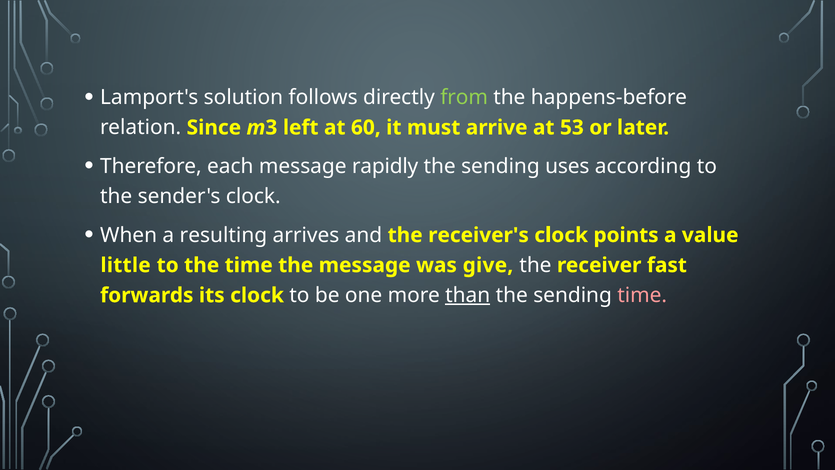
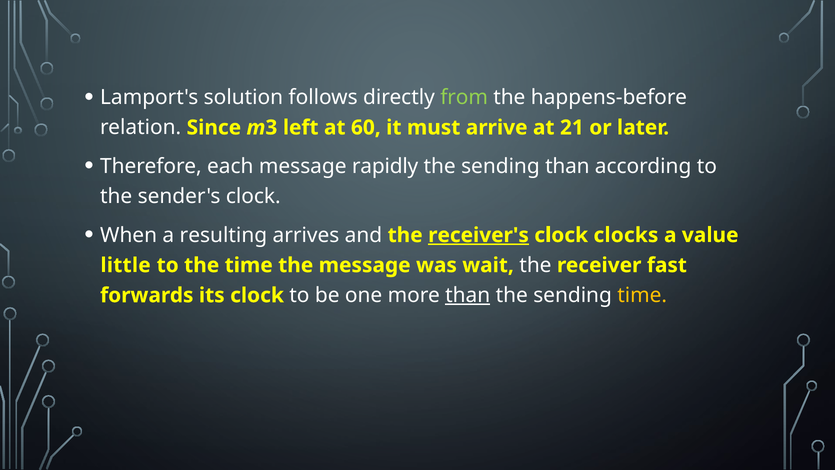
53: 53 -> 21
sending uses: uses -> than
receiver's underline: none -> present
points: points -> clocks
give: give -> wait
time at (642, 295) colour: pink -> yellow
